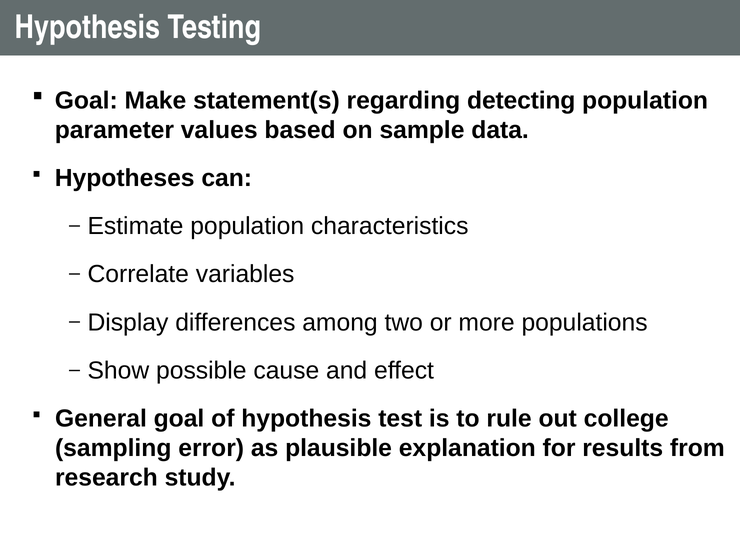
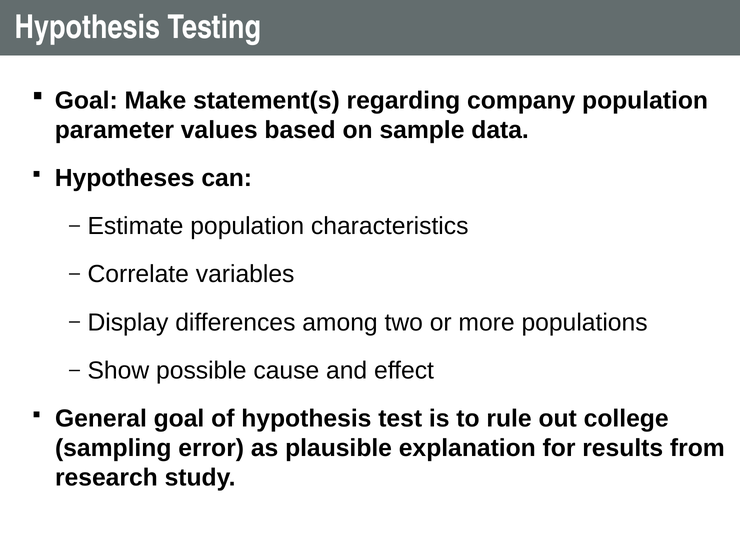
detecting: detecting -> company
